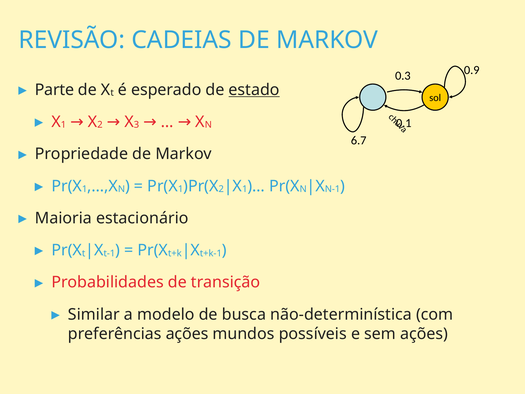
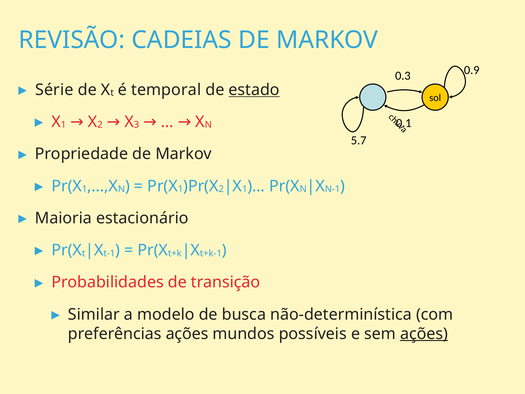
Parte: Parte -> Série
esperado: esperado -> temporal
6.7: 6.7 -> 5.7
ações at (424, 333) underline: none -> present
